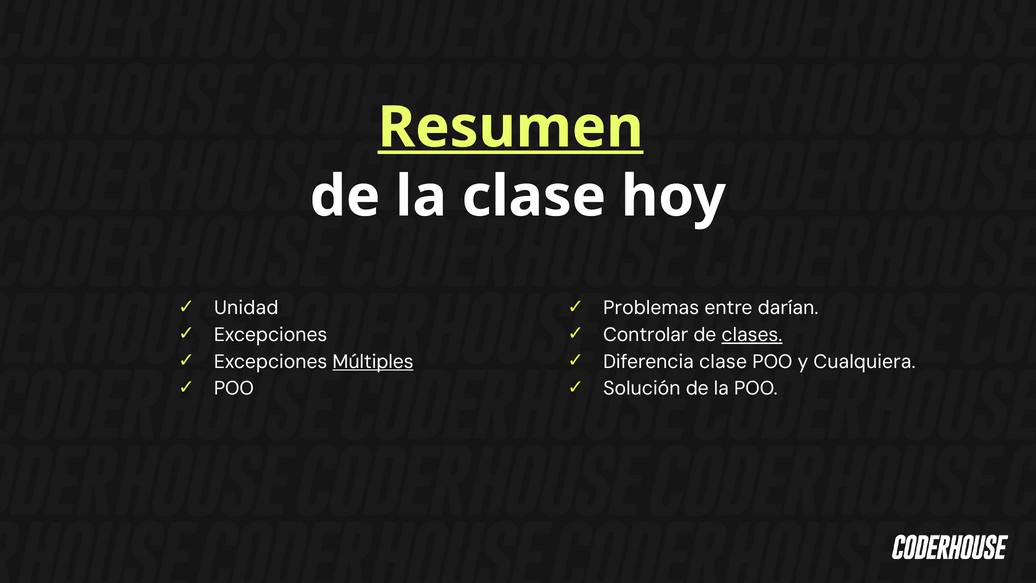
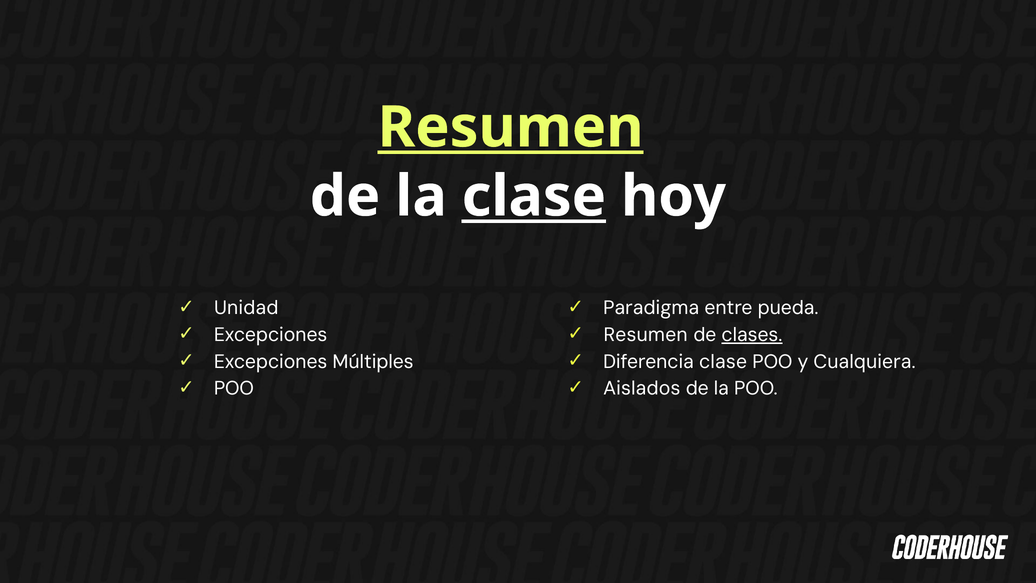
clase at (534, 196) underline: none -> present
Problemas: Problemas -> Paradigma
darían: darían -> pueda
Controlar at (646, 335): Controlar -> Resumen
Múltiples underline: present -> none
Solución: Solución -> Aislados
